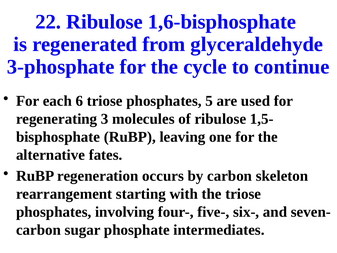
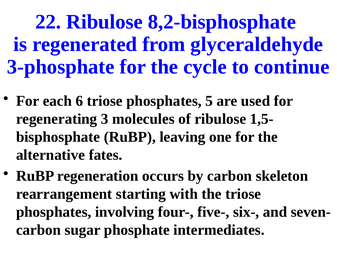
1,6-bisphosphate: 1,6-bisphosphate -> 8,2-bisphosphate
